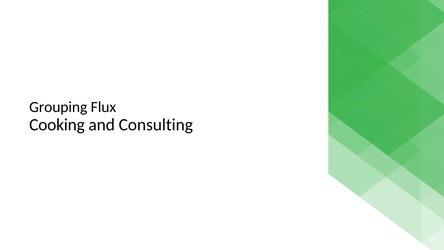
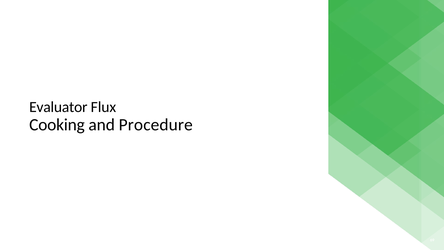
Grouping: Grouping -> Evaluator
Consulting: Consulting -> Procedure
